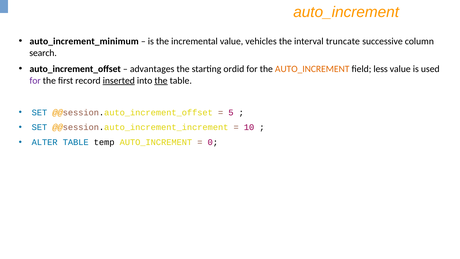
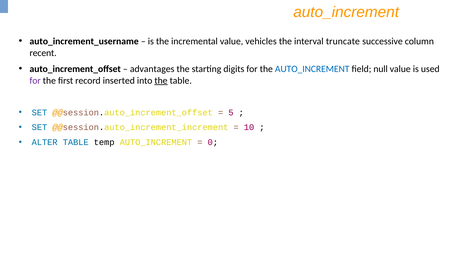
auto_increment_minimum: auto_increment_minimum -> auto_increment_username
search: search -> recent
ordid: ordid -> digits
AUTO_INCREMENT at (312, 69) colour: orange -> blue
less: less -> null
inserted underline: present -> none
